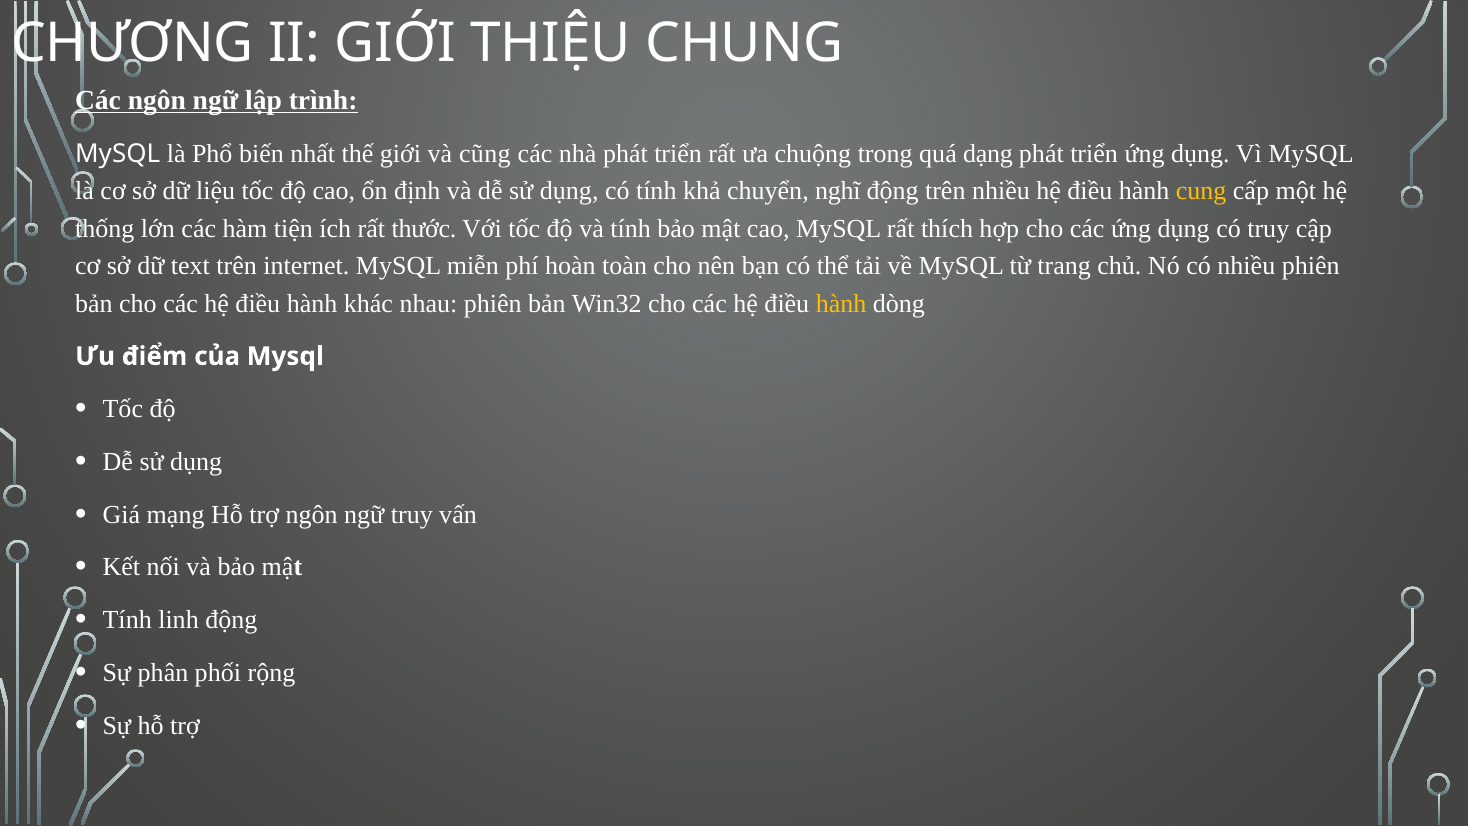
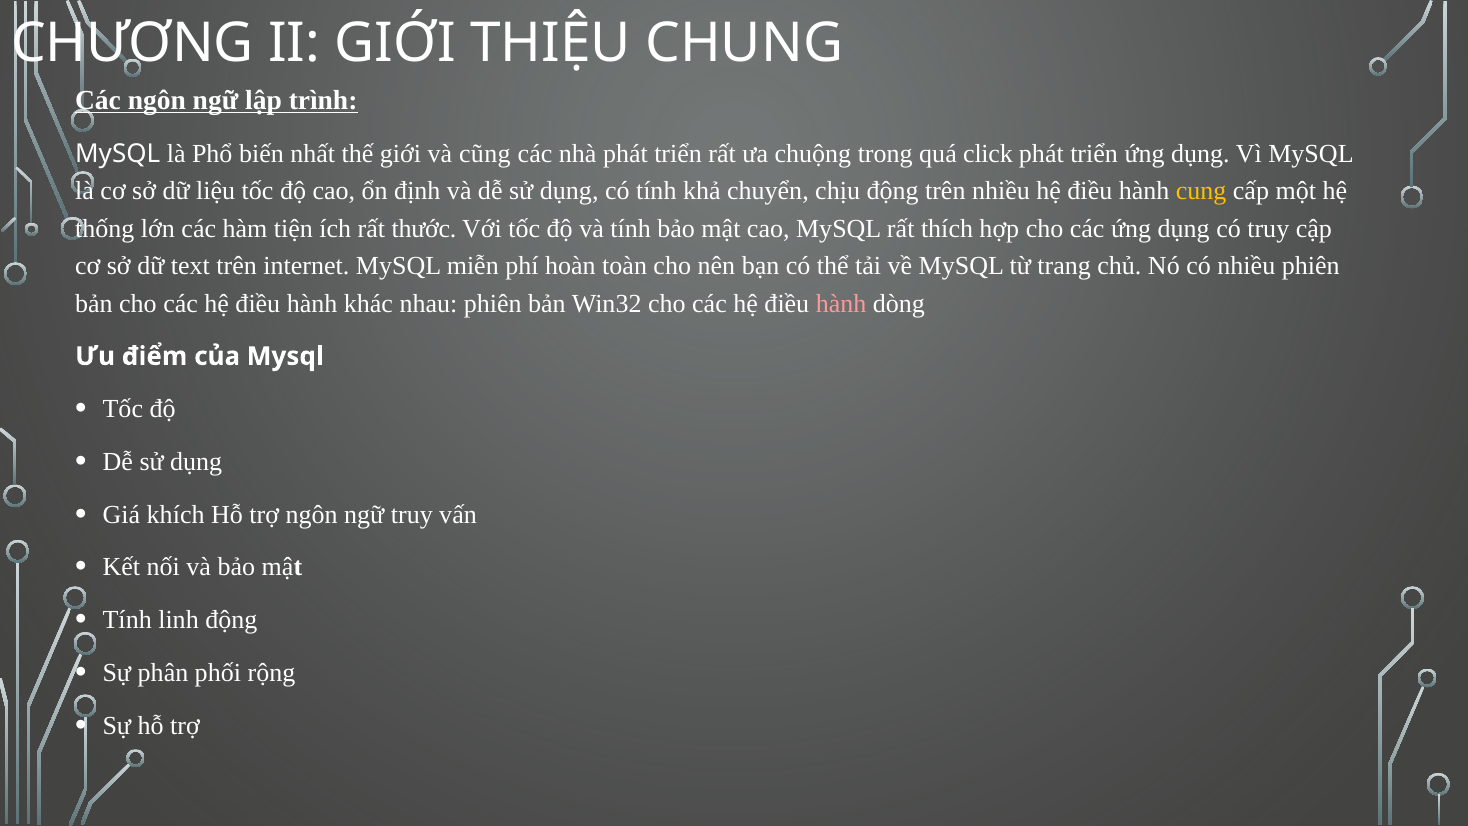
dạng: dạng -> click
nghĩ: nghĩ -> chịu
hành at (841, 303) colour: yellow -> pink
mạng: mạng -> khích
